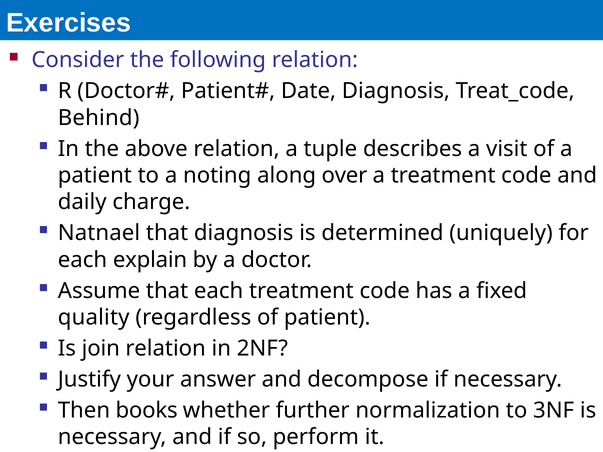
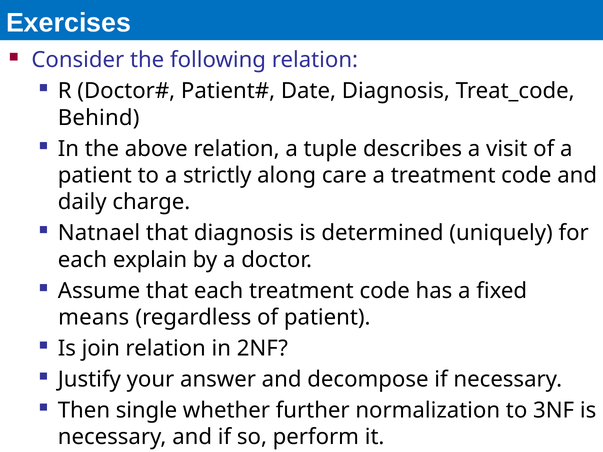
noting: noting -> strictly
over: over -> care
quality: quality -> means
books: books -> single
